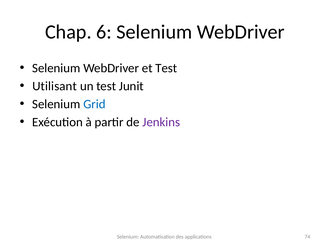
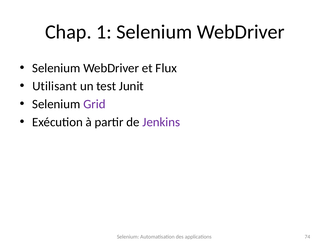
6: 6 -> 1
et Test: Test -> Flux
Grid colour: blue -> purple
